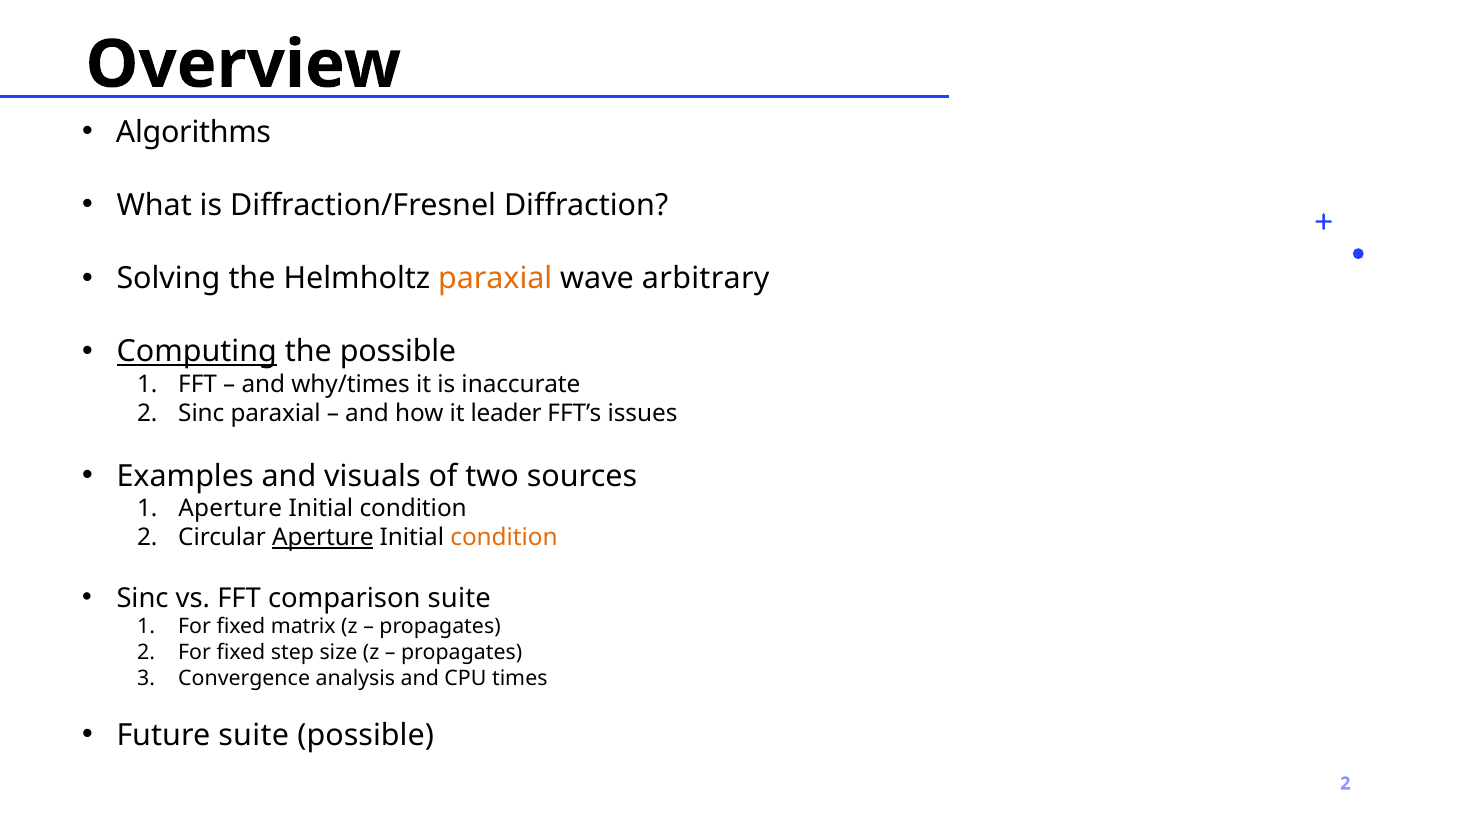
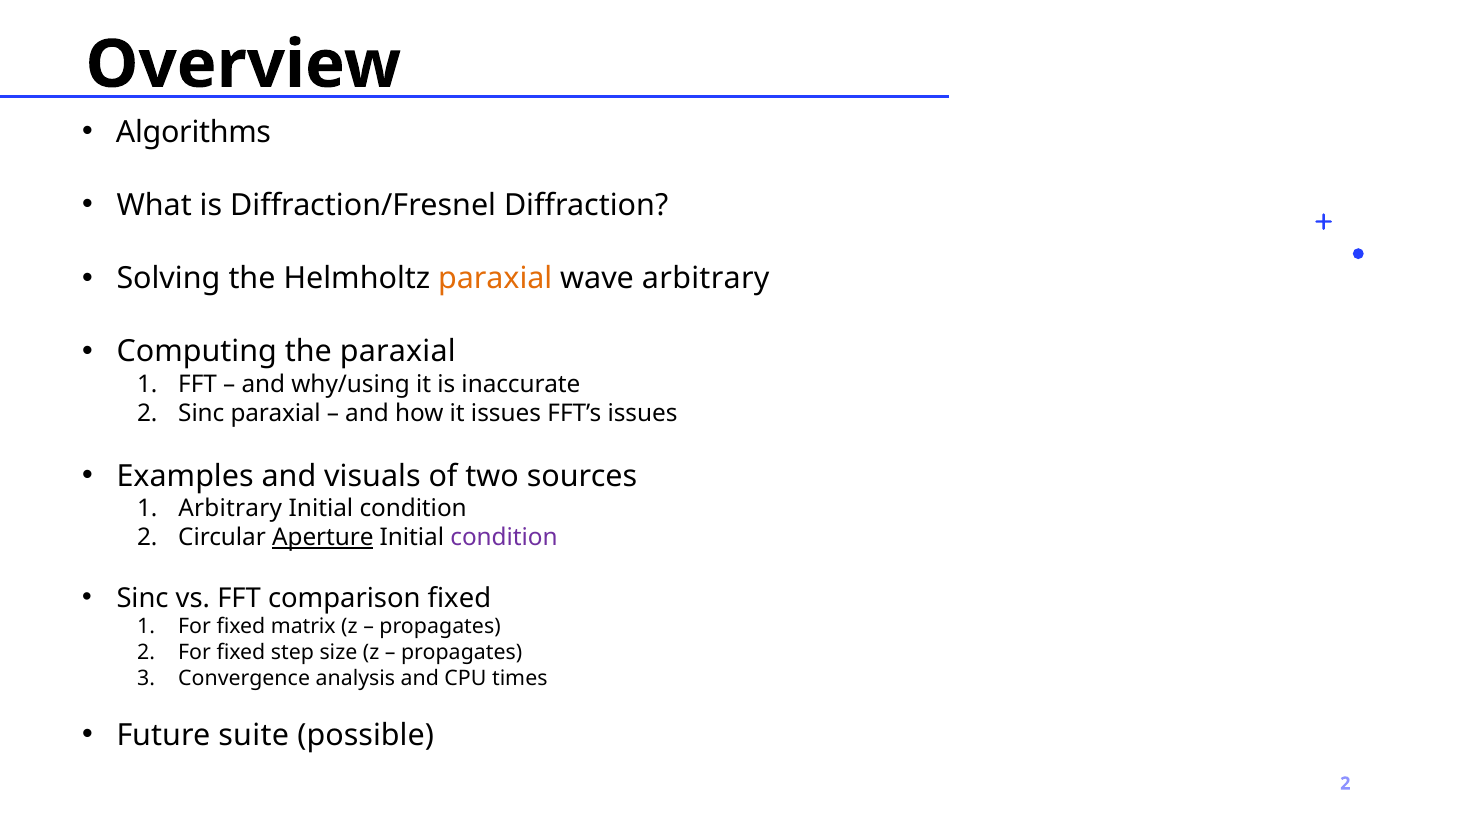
Computing underline: present -> none
the possible: possible -> paraxial
why/times: why/times -> why/using
it leader: leader -> issues
Aperture at (230, 509): Aperture -> Arbitrary
condition at (504, 538) colour: orange -> purple
comparison suite: suite -> fixed
